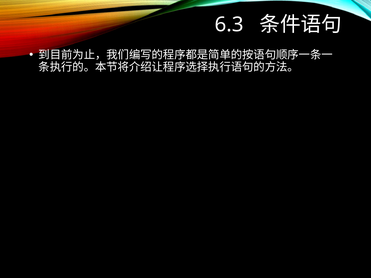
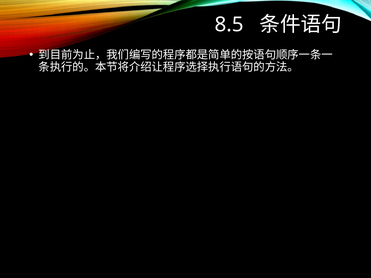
6.3: 6.3 -> 8.5
